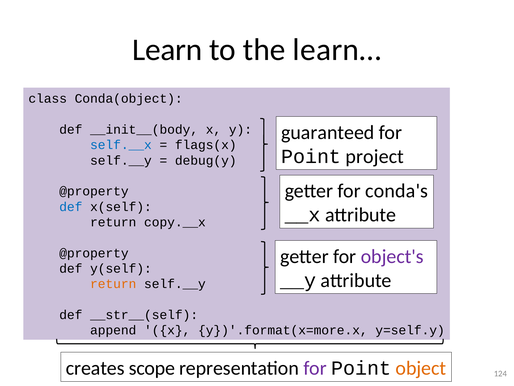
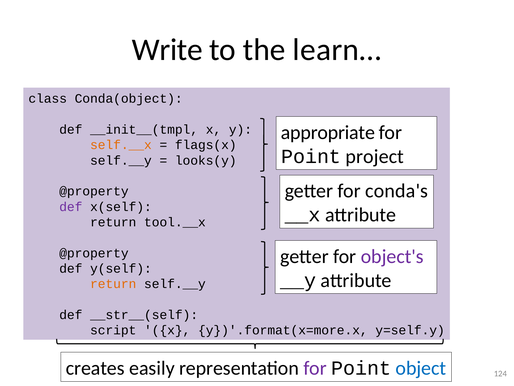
Learn: Learn -> Write
guaranteed: guaranteed -> appropriate
__init__(body: __init__(body -> __init__(tmpl
self.__x colour: blue -> orange
debug(y: debug(y -> looks(y
def at (71, 207) colour: blue -> purple
copy.__x: copy.__x -> tool.__x
append: append -> script
scope: scope -> easily
object colour: orange -> blue
